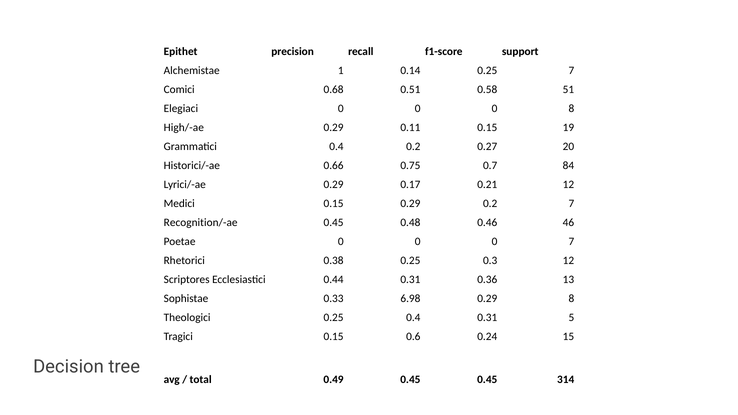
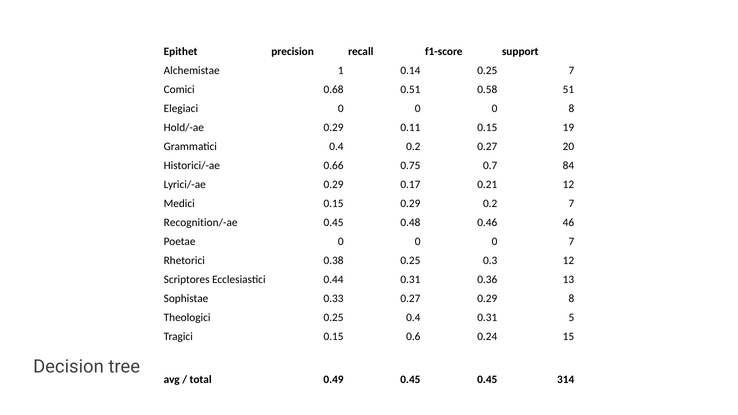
High/-ae: High/-ae -> Hold/-ae
0.33 6.98: 6.98 -> 0.27
